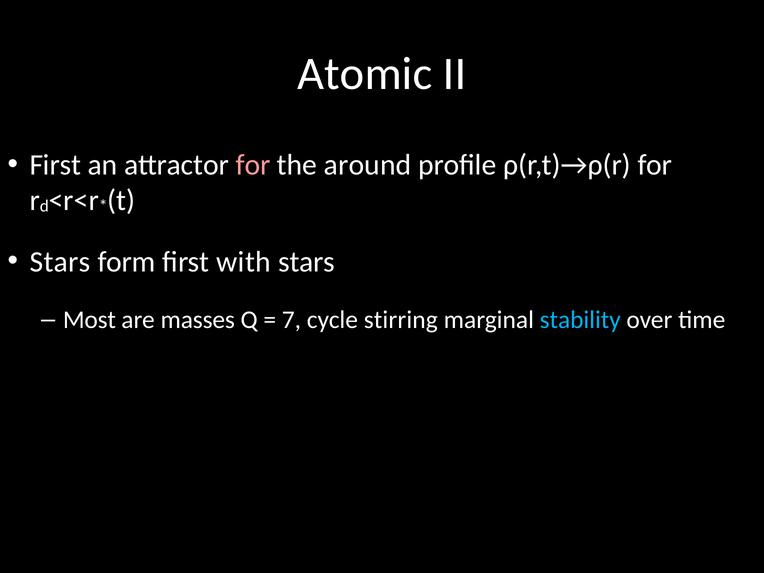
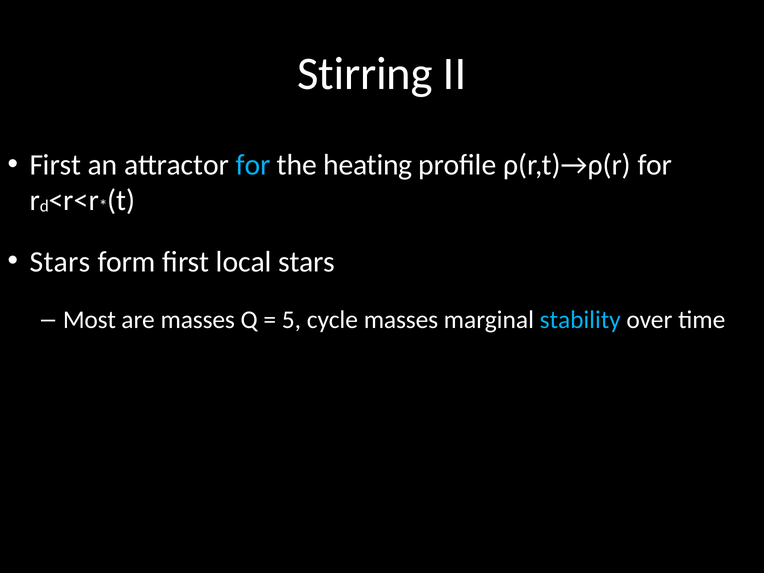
Atomic: Atomic -> Stirring
for at (253, 165) colour: pink -> light blue
around: around -> heating
with: with -> local
7: 7 -> 5
cycle stirring: stirring -> masses
